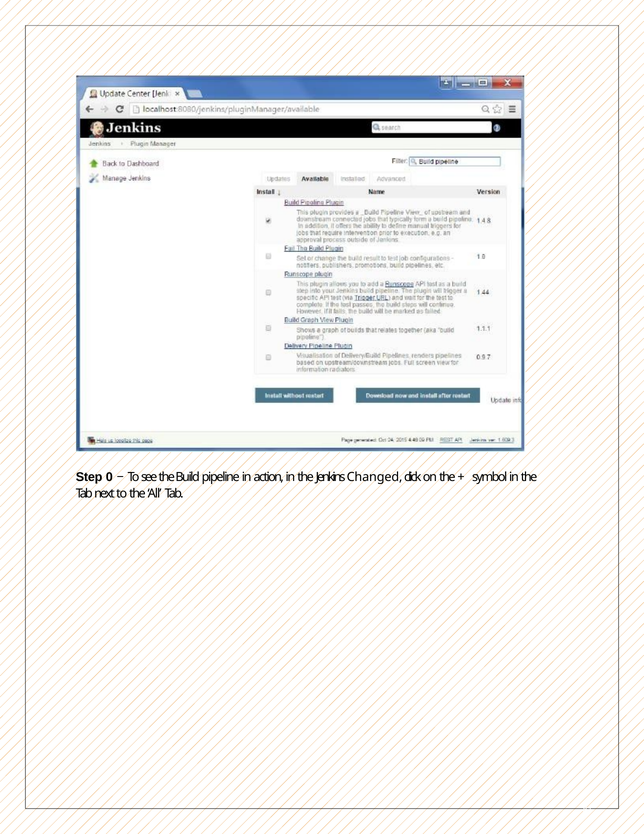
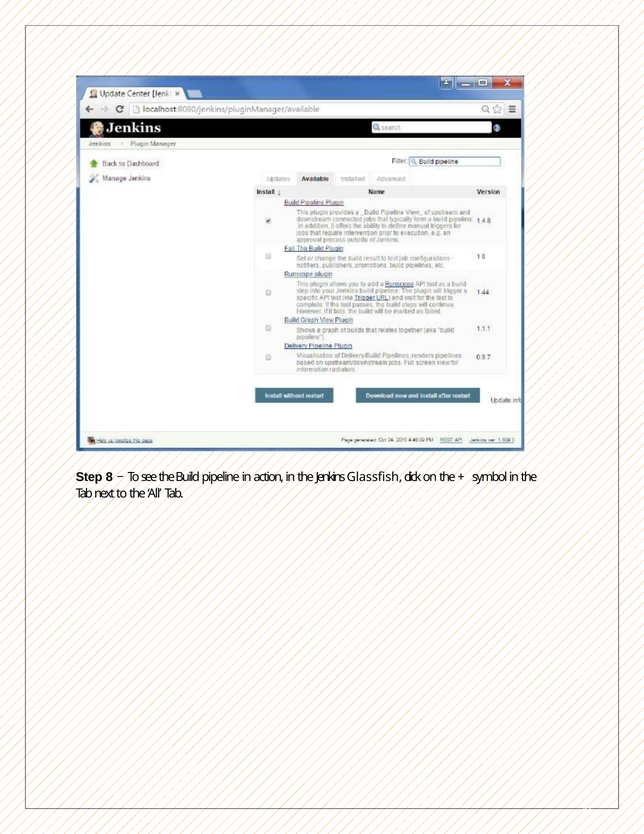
0: 0 -> 8
Changed: Changed -> Glassfish
